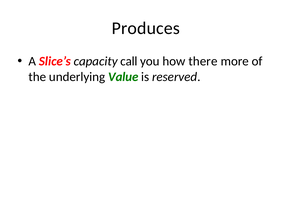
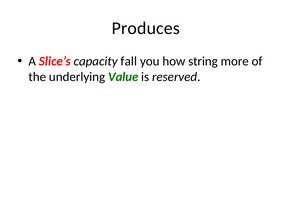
call: call -> fall
there: there -> string
